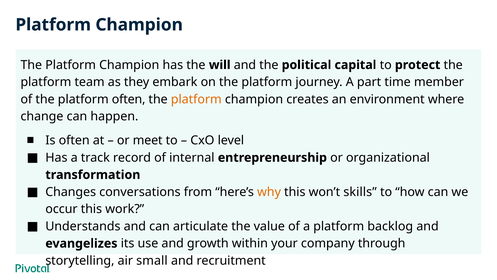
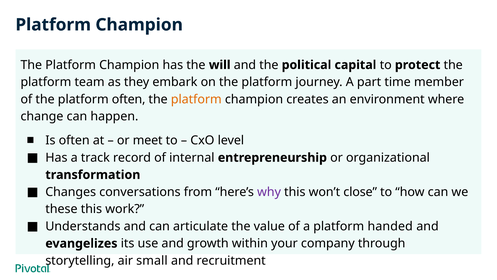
why colour: orange -> purple
skills: skills -> close
occur: occur -> these
backlog: backlog -> handed
